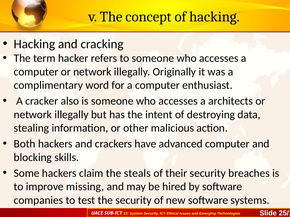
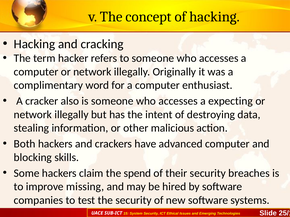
architects: architects -> expecting
steals: steals -> spend
